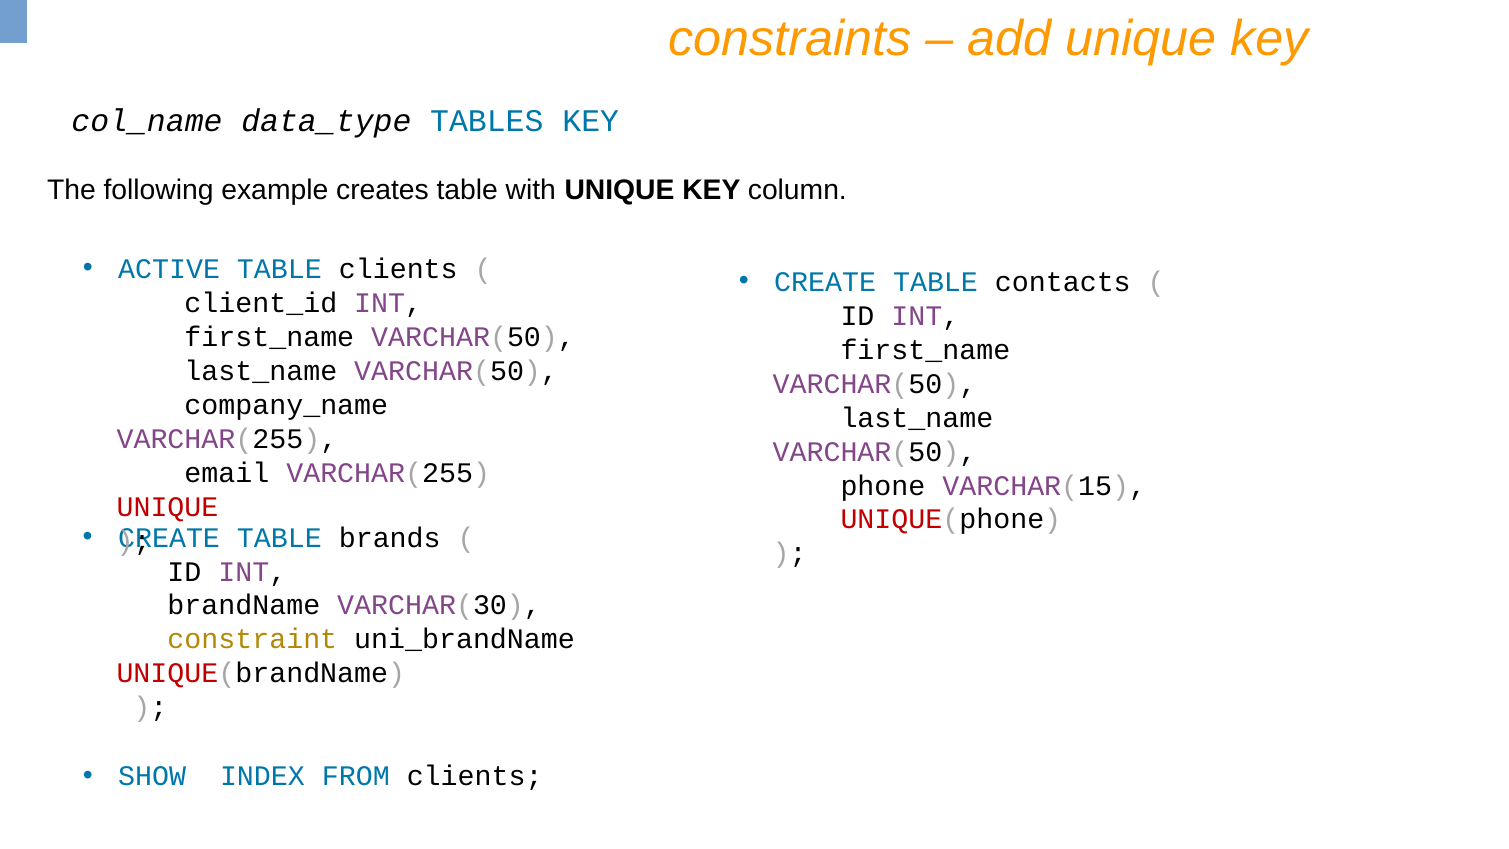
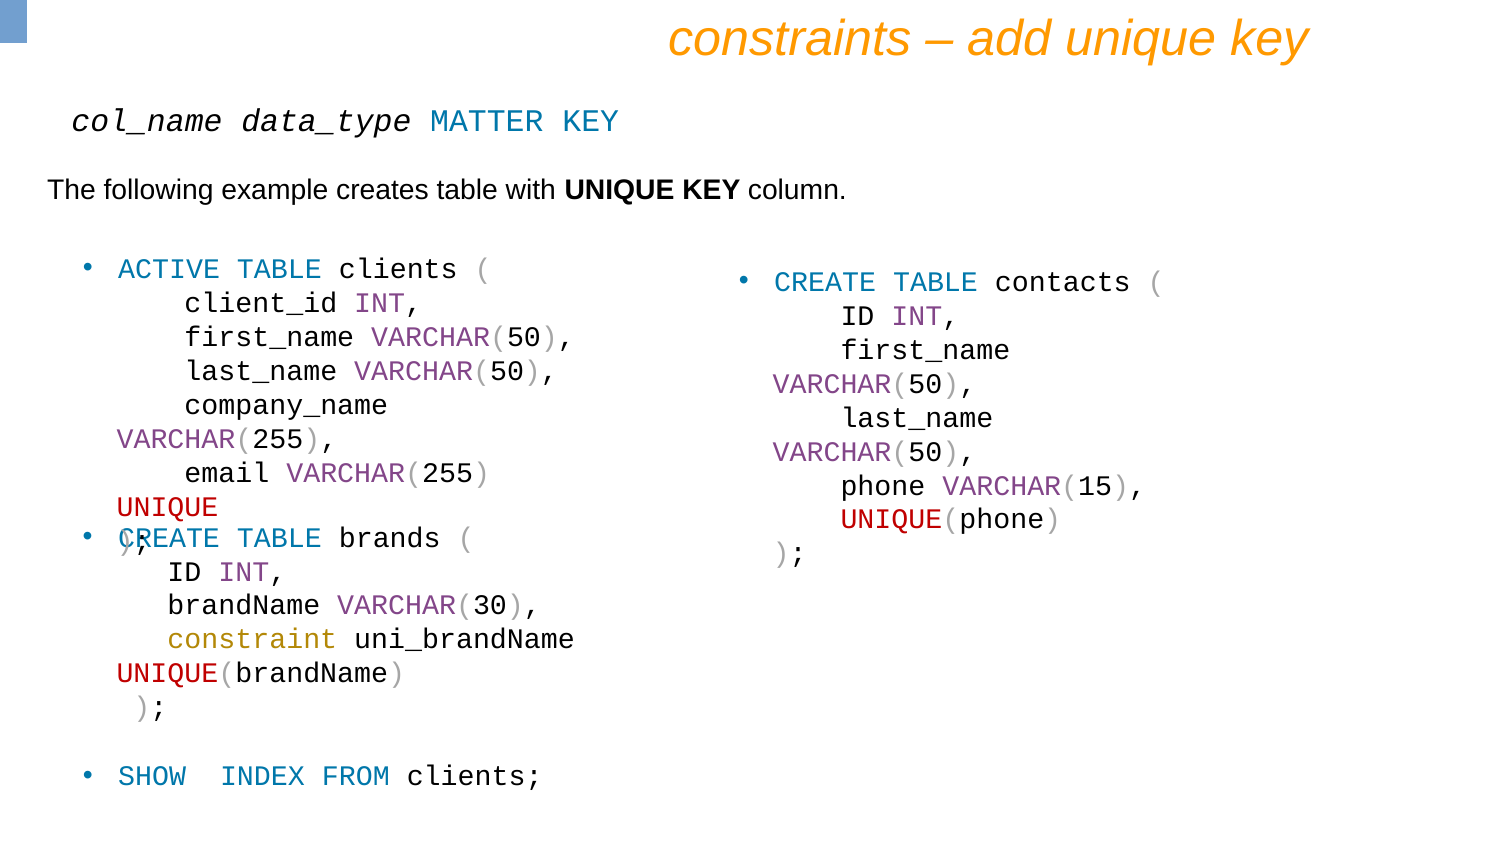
TABLES: TABLES -> MATTER
